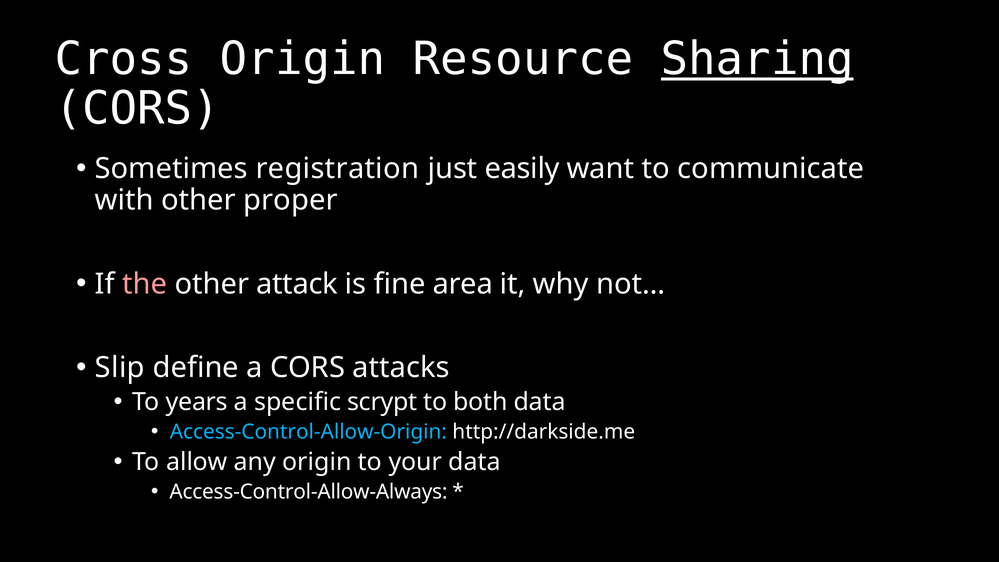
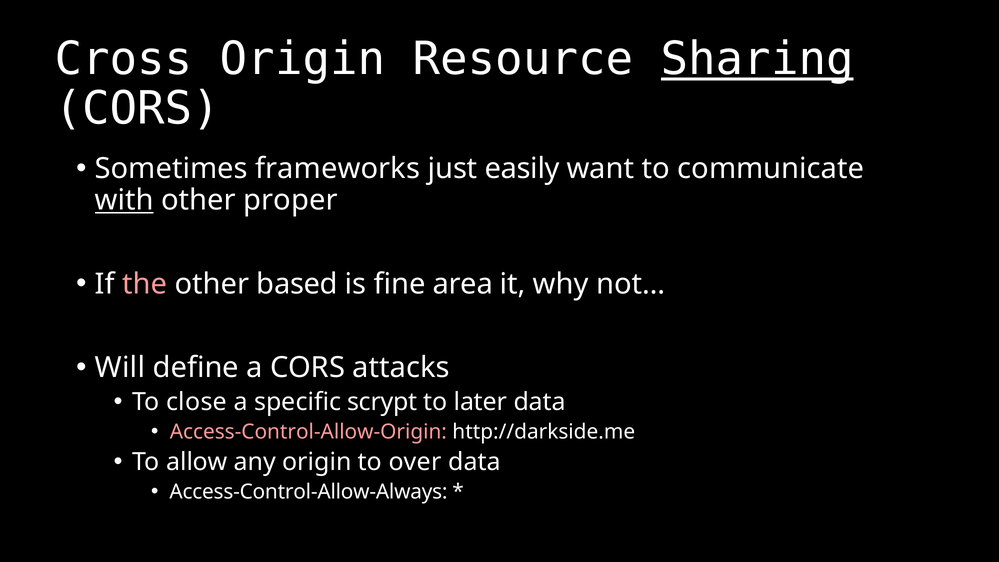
registration: registration -> frameworks
with underline: none -> present
attack: attack -> based
Slip: Slip -> Will
years: years -> close
both: both -> later
Access-Control-Allow-Origin colour: light blue -> pink
your: your -> over
